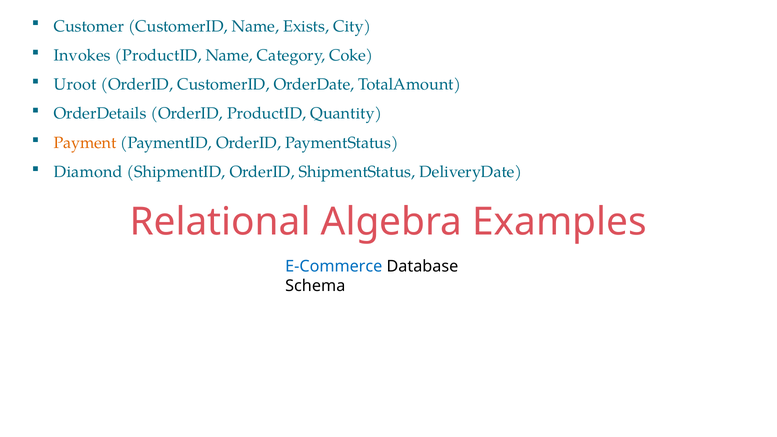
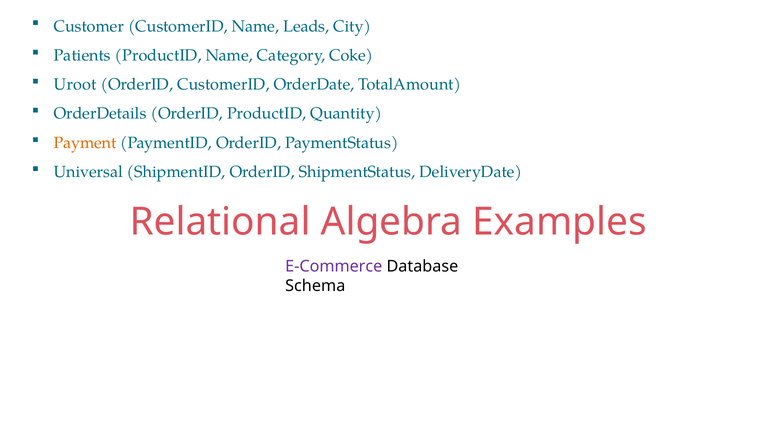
Exists: Exists -> Leads
Invokes: Invokes -> Patients
Diamond: Diamond -> Universal
E-Commerce colour: blue -> purple
